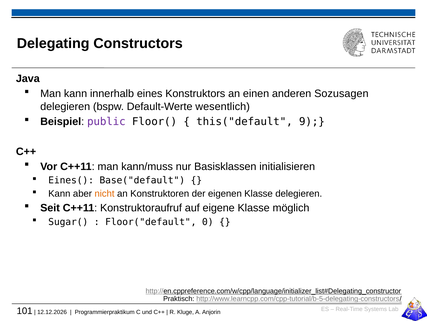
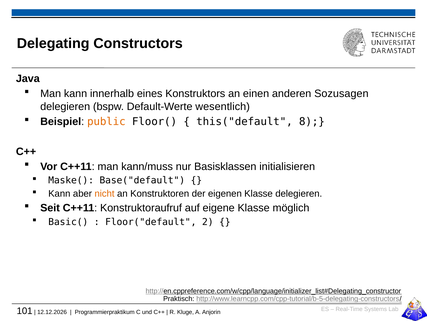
public colour: purple -> orange
9: 9 -> 8
Eines(: Eines( -> Maske(
Sugar(: Sugar( -> Basic(
0: 0 -> 2
